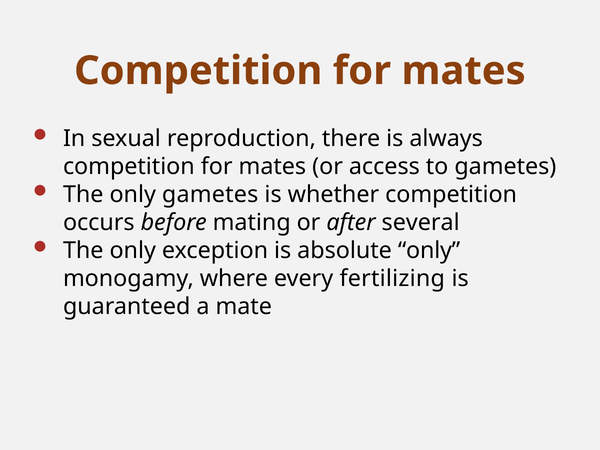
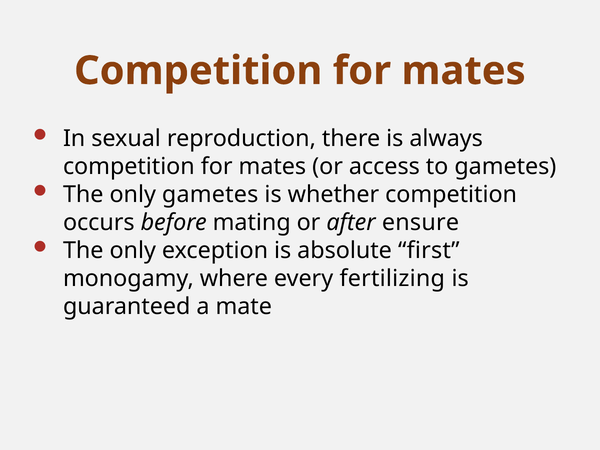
several: several -> ensure
absolute only: only -> first
